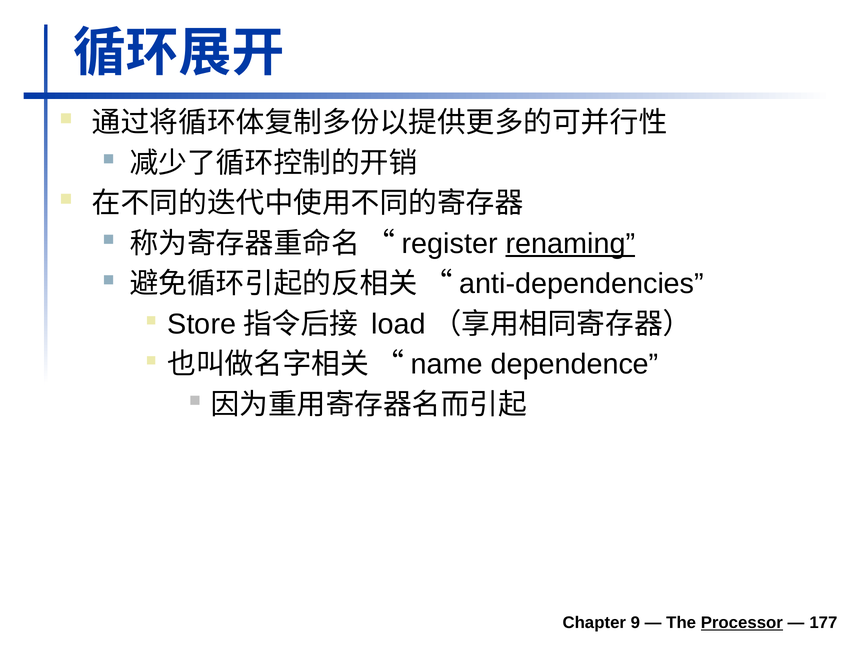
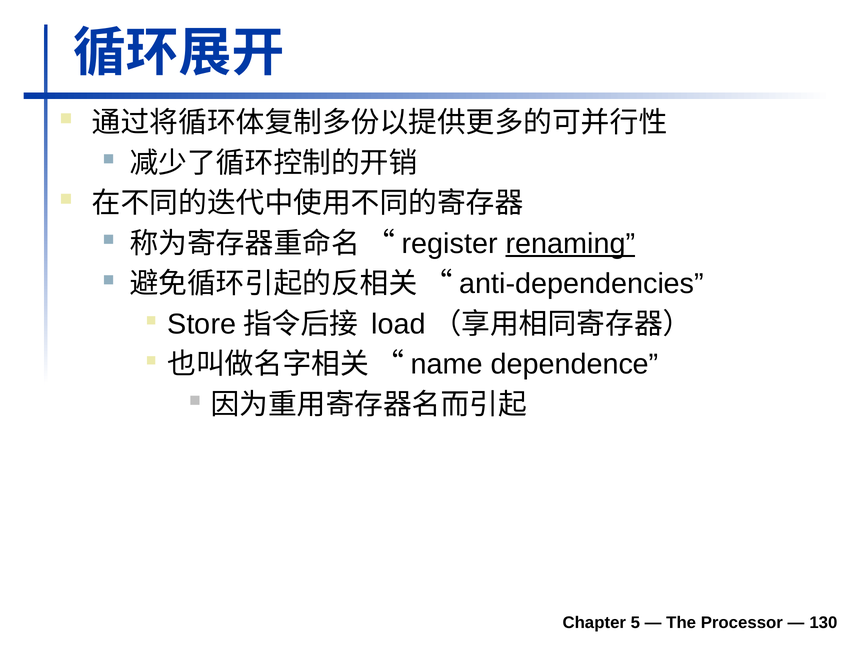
9: 9 -> 5
Processor underline: present -> none
177: 177 -> 130
